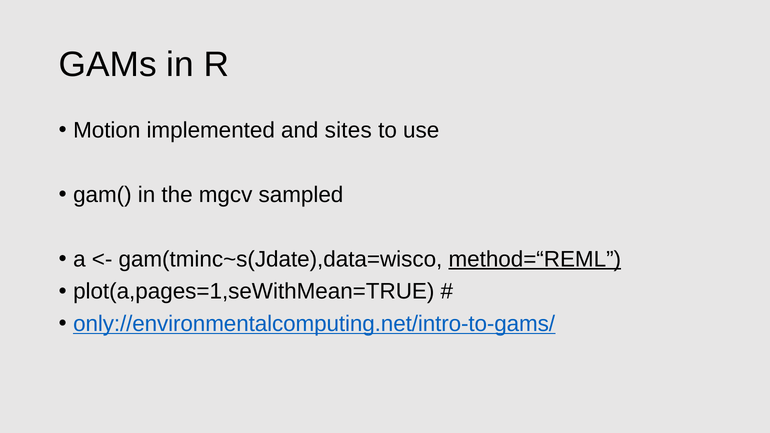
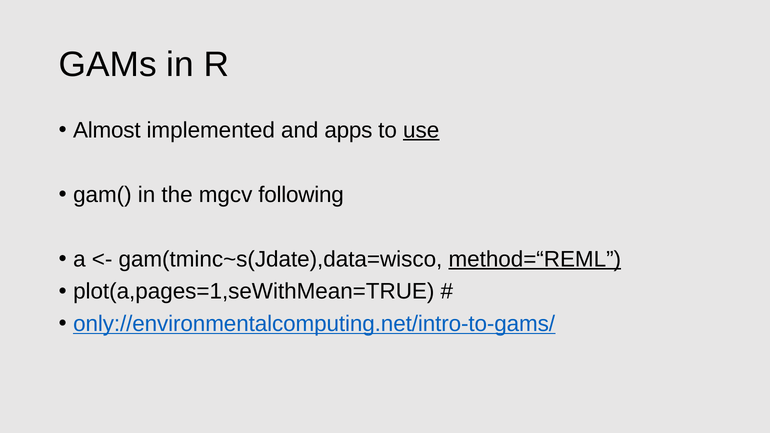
Motion: Motion -> Almost
sites: sites -> apps
use underline: none -> present
sampled: sampled -> following
